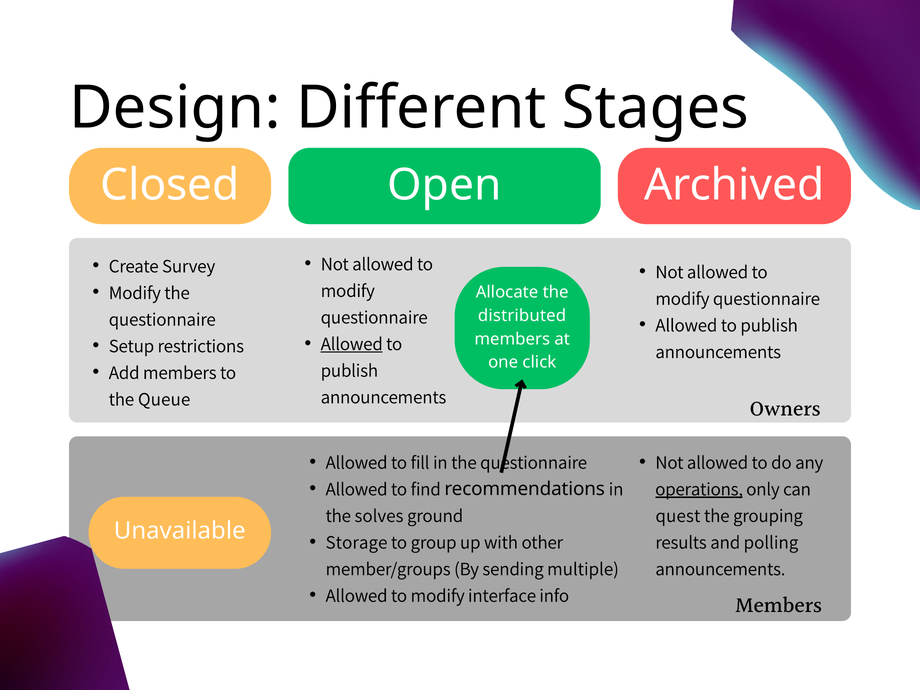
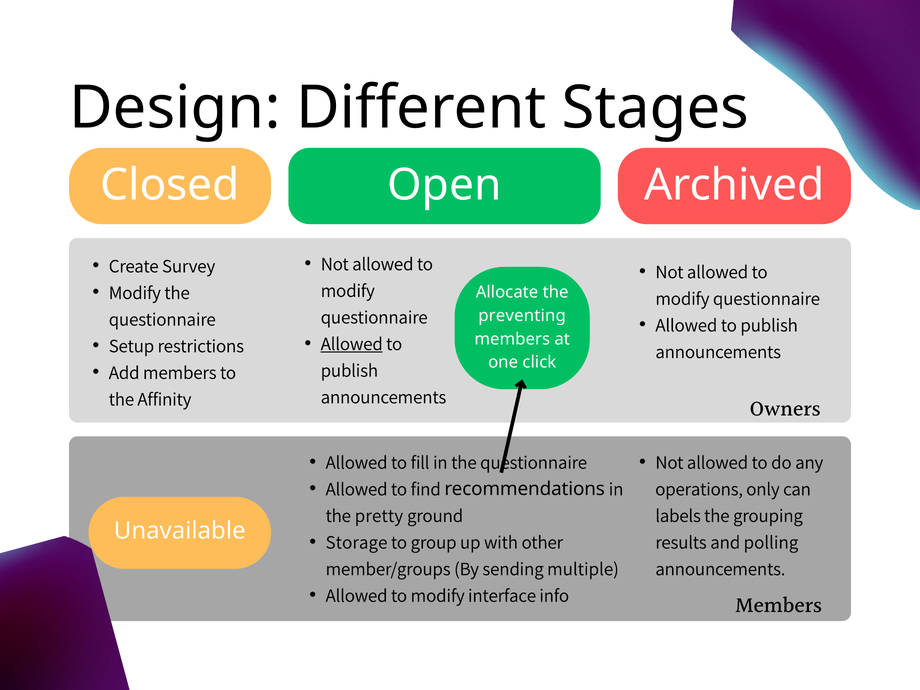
distributed: distributed -> preventing
Queue: Queue -> Affinity
operations underline: present -> none
solves: solves -> pretty
quest: quest -> labels
